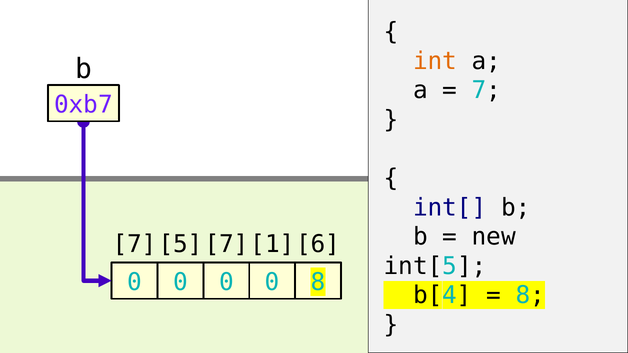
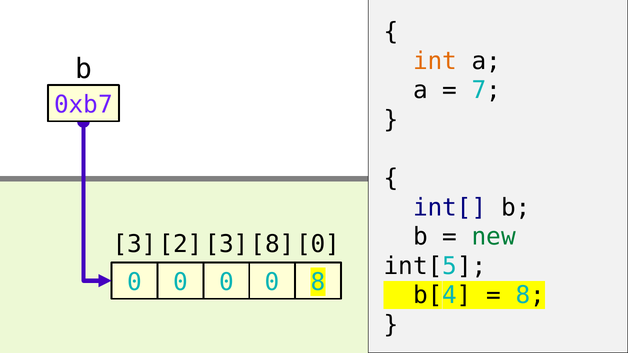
new colour: black -> green
7 at (135, 244): 7 -> 3
5: 5 -> 2
7 at (227, 244): 7 -> 3
1 at (272, 244): 1 -> 8
6 at (318, 244): 6 -> 0
